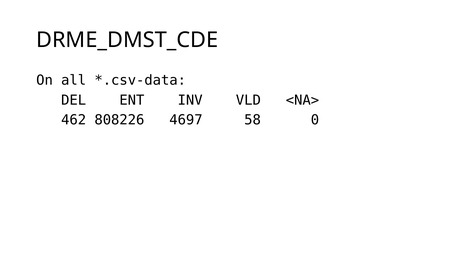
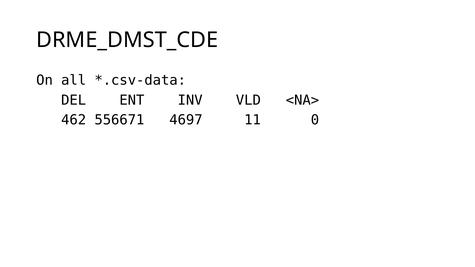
808226: 808226 -> 556671
58: 58 -> 11
